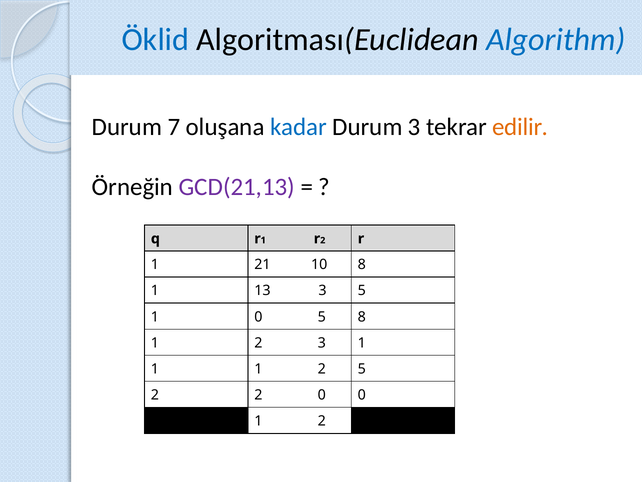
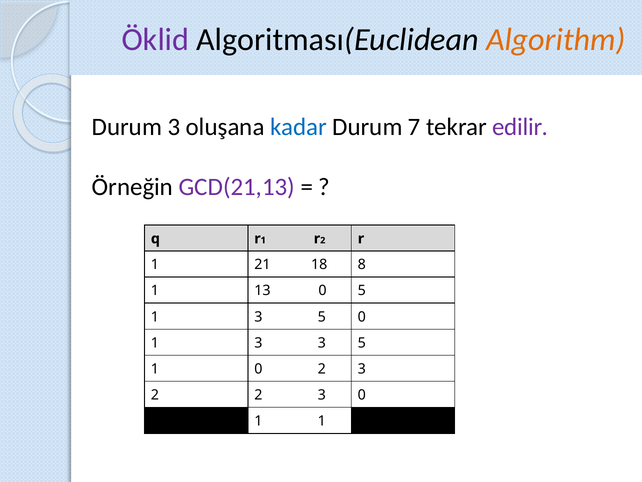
Öklid colour: blue -> purple
Algorithm colour: blue -> orange
Durum 7: 7 -> 3
Durum 3: 3 -> 7
edilir colour: orange -> purple
10: 10 -> 18
13 3: 3 -> 0
0 at (258, 316): 0 -> 3
5 8: 8 -> 0
2 at (258, 343): 2 -> 3
1 at (362, 343): 1 -> 5
1 at (258, 369): 1 -> 0
5 at (362, 369): 5 -> 3
2 2 0: 0 -> 3
2 at (322, 421): 2 -> 1
